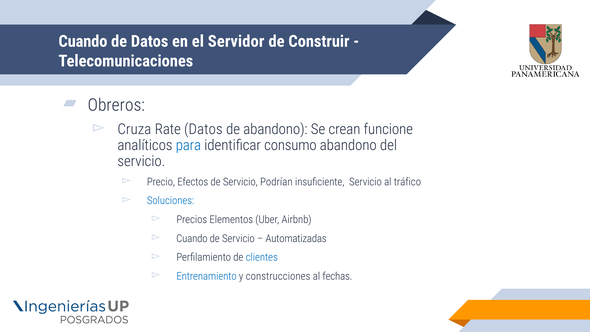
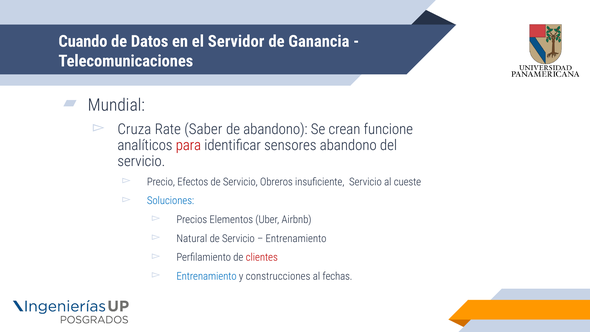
Construir: Construir -> Ganancia
Obreros: Obreros -> Mundial
Rate Datos: Datos -> Saber
para colour: blue -> red
consumo: consumo -> sensores
Podrían: Podrían -> Obreros
tráfico: tráfico -> cueste
Cuando at (192, 238): Cuando -> Natural
Automatizadas at (296, 238): Automatizadas -> Entrenamiento
clientes colour: blue -> red
